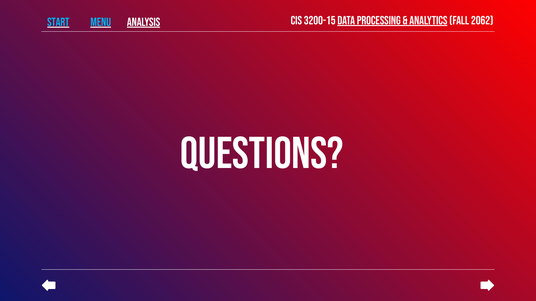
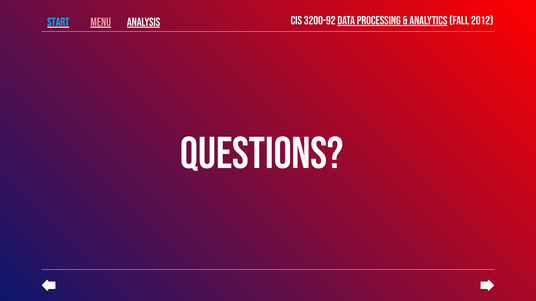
MENU colour: light blue -> pink
3200-15: 3200-15 -> 3200-92
2062: 2062 -> 2012
